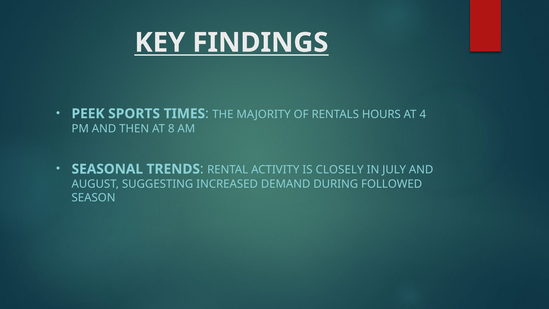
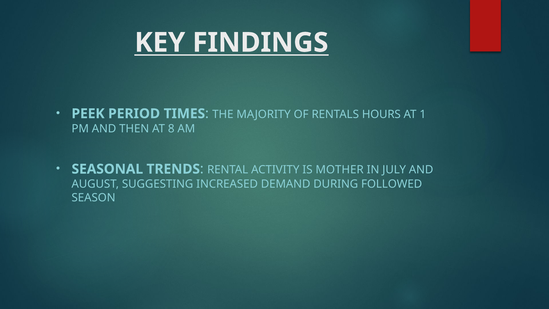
SPORTS: SPORTS -> PERIOD
4: 4 -> 1
CLOSELY: CLOSELY -> MOTHER
